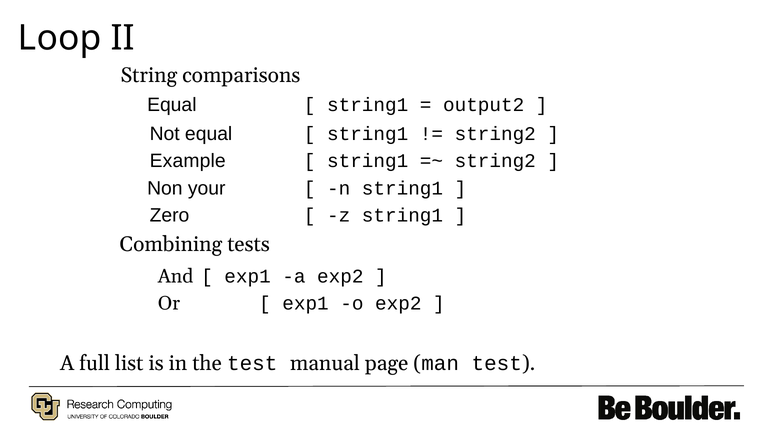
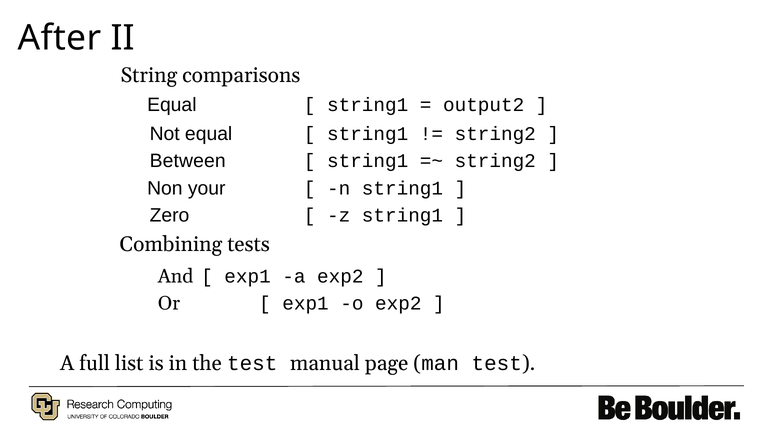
Loop: Loop -> After
Example: Example -> Between
